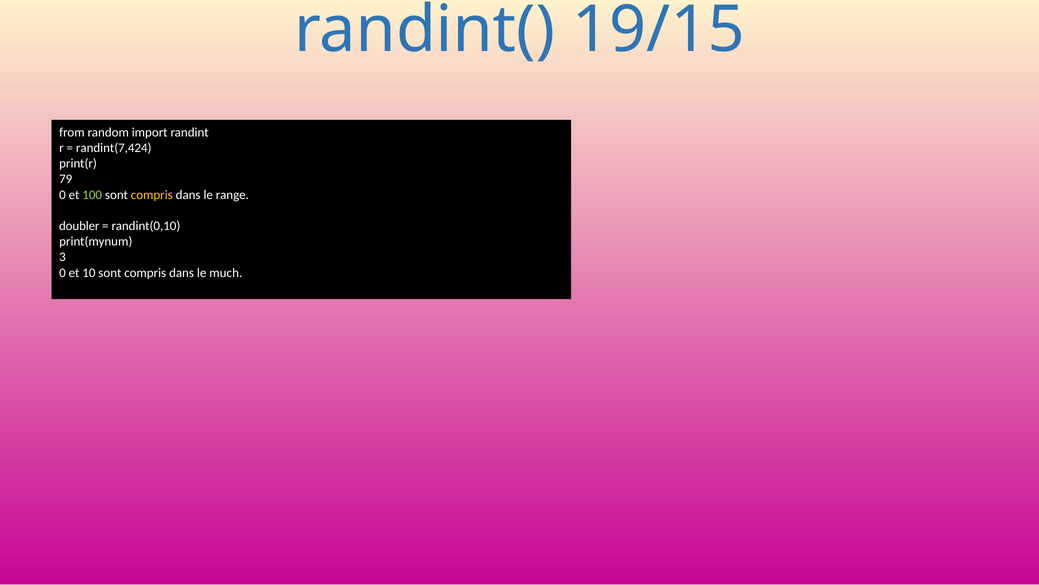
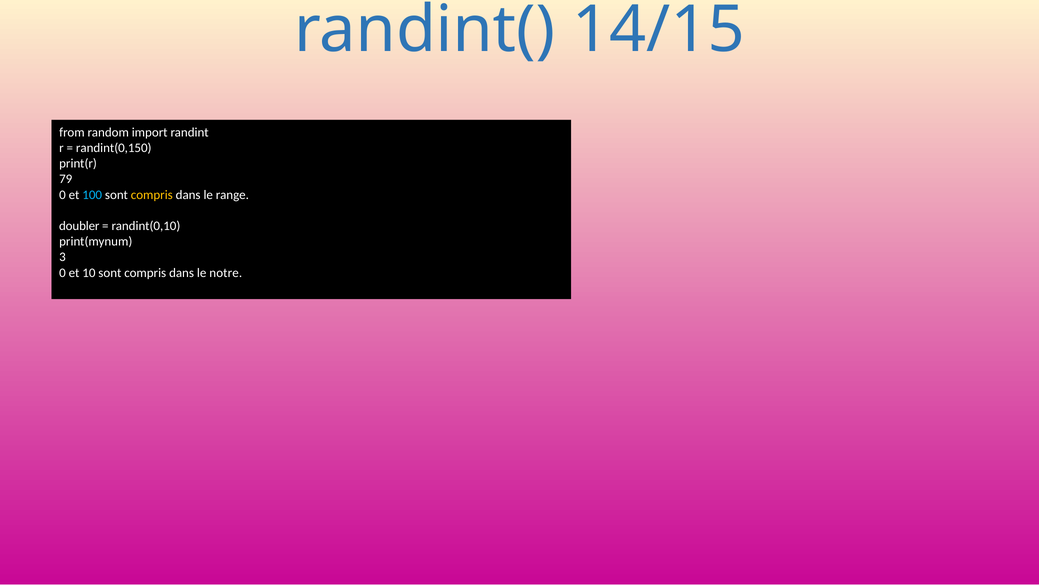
19/15: 19/15 -> 14/15
randint(7,424: randint(7,424 -> randint(0,150
100 colour: light green -> light blue
much: much -> notre
